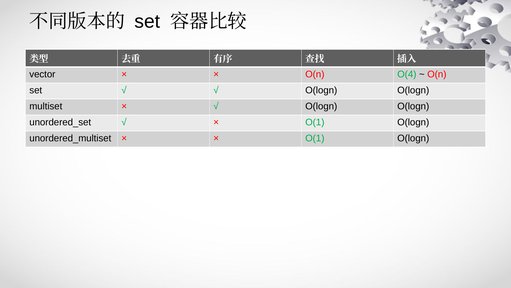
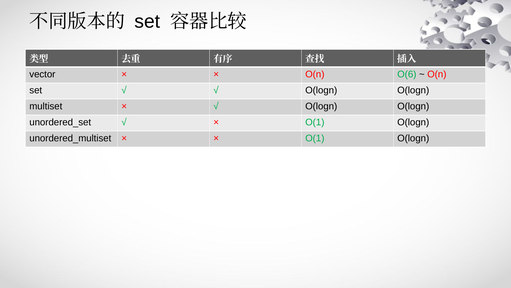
O(4: O(4 -> O(6
